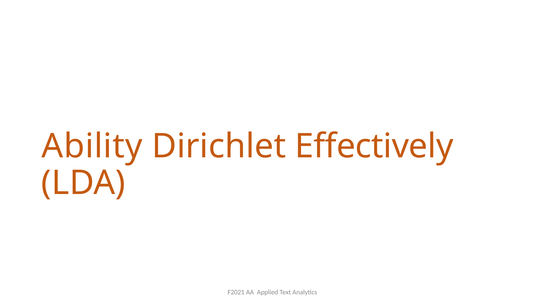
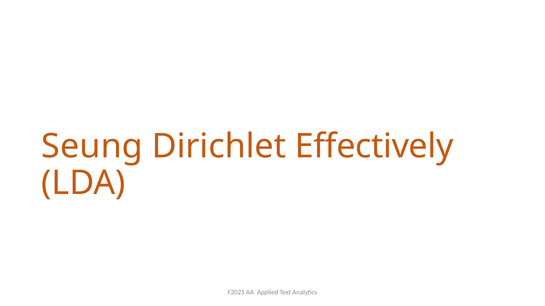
Ability: Ability -> Seung
